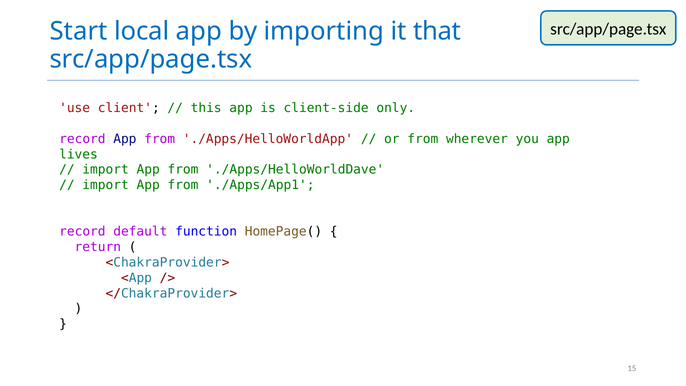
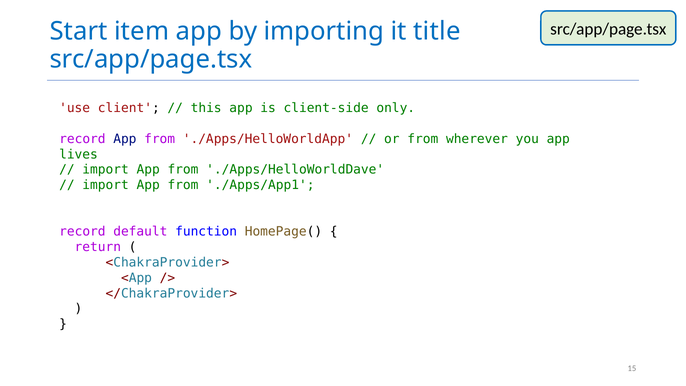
local: local -> item
that: that -> title
